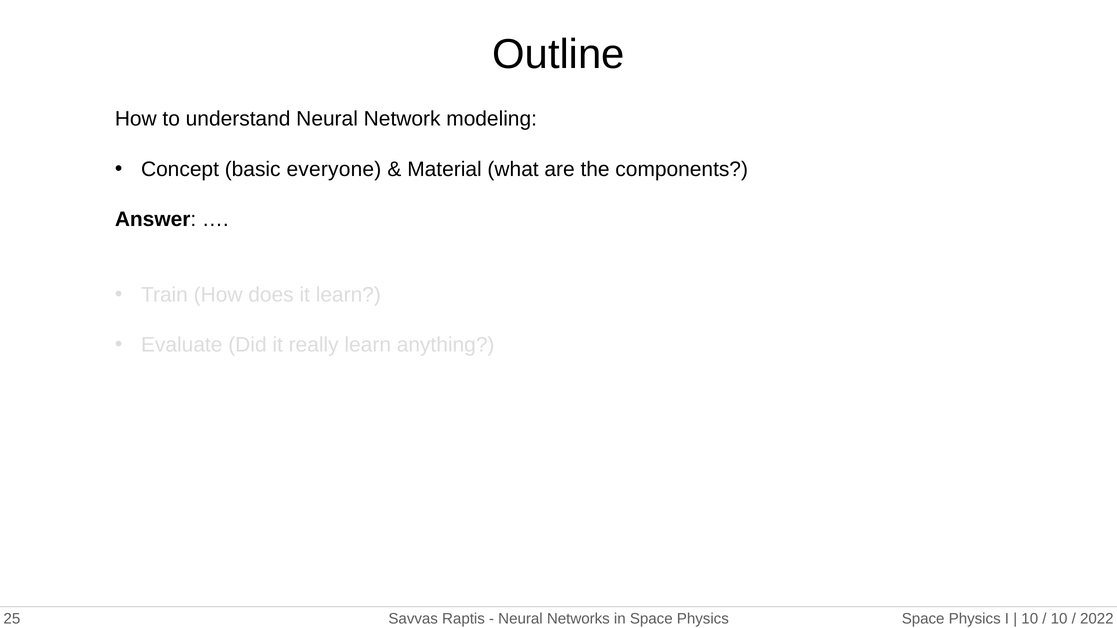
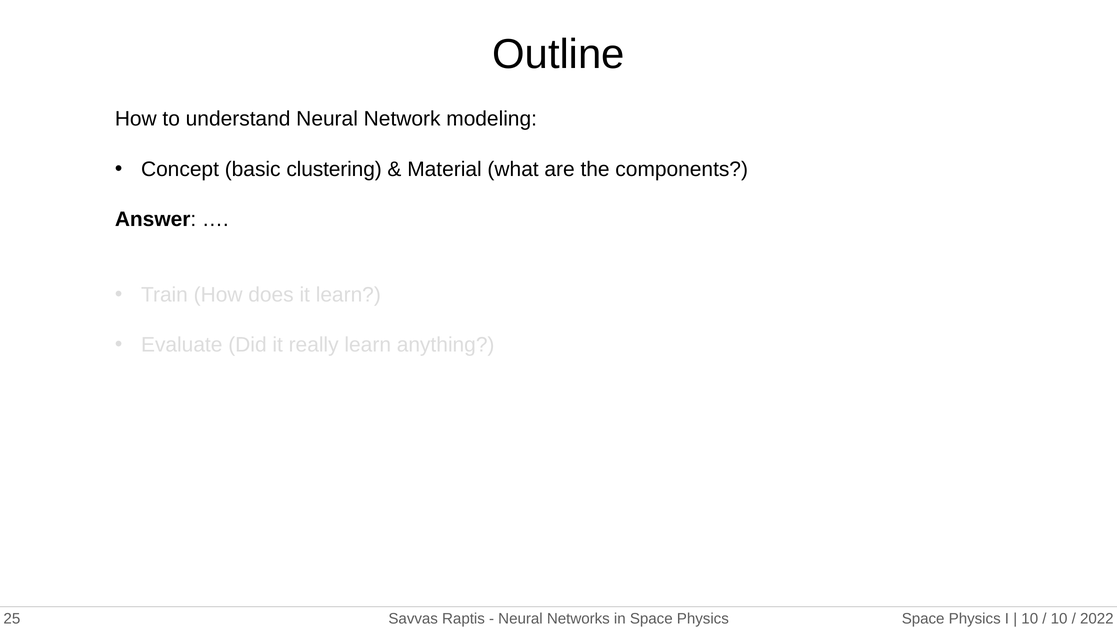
everyone: everyone -> clustering
